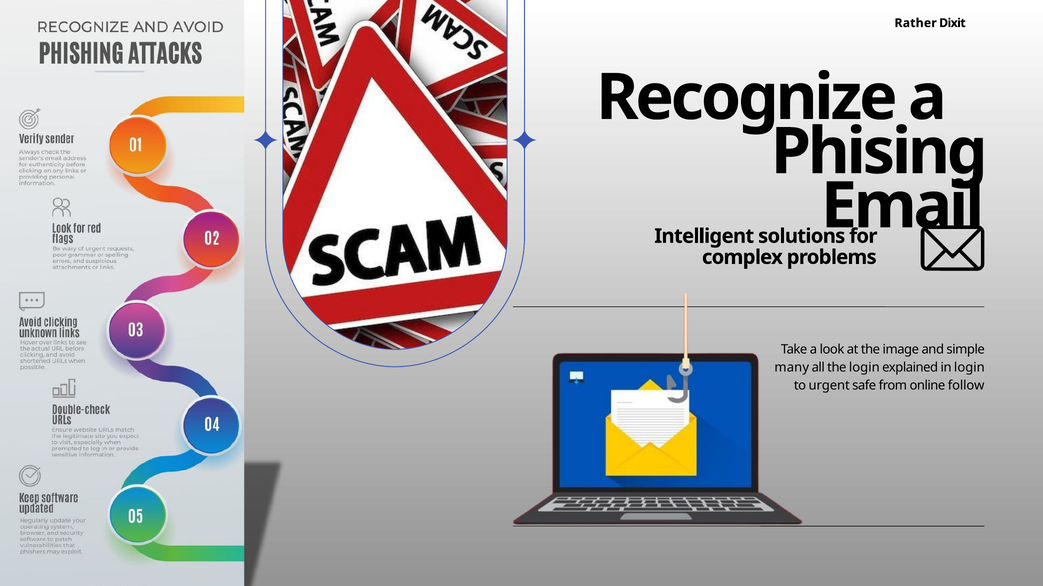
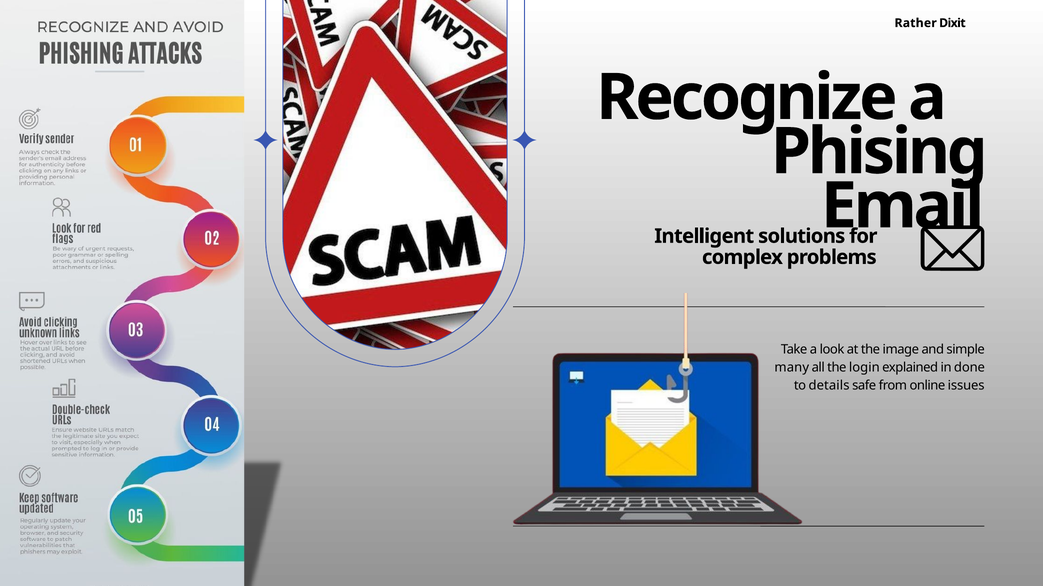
in login: login -> done
urgent: urgent -> details
follow: follow -> issues
